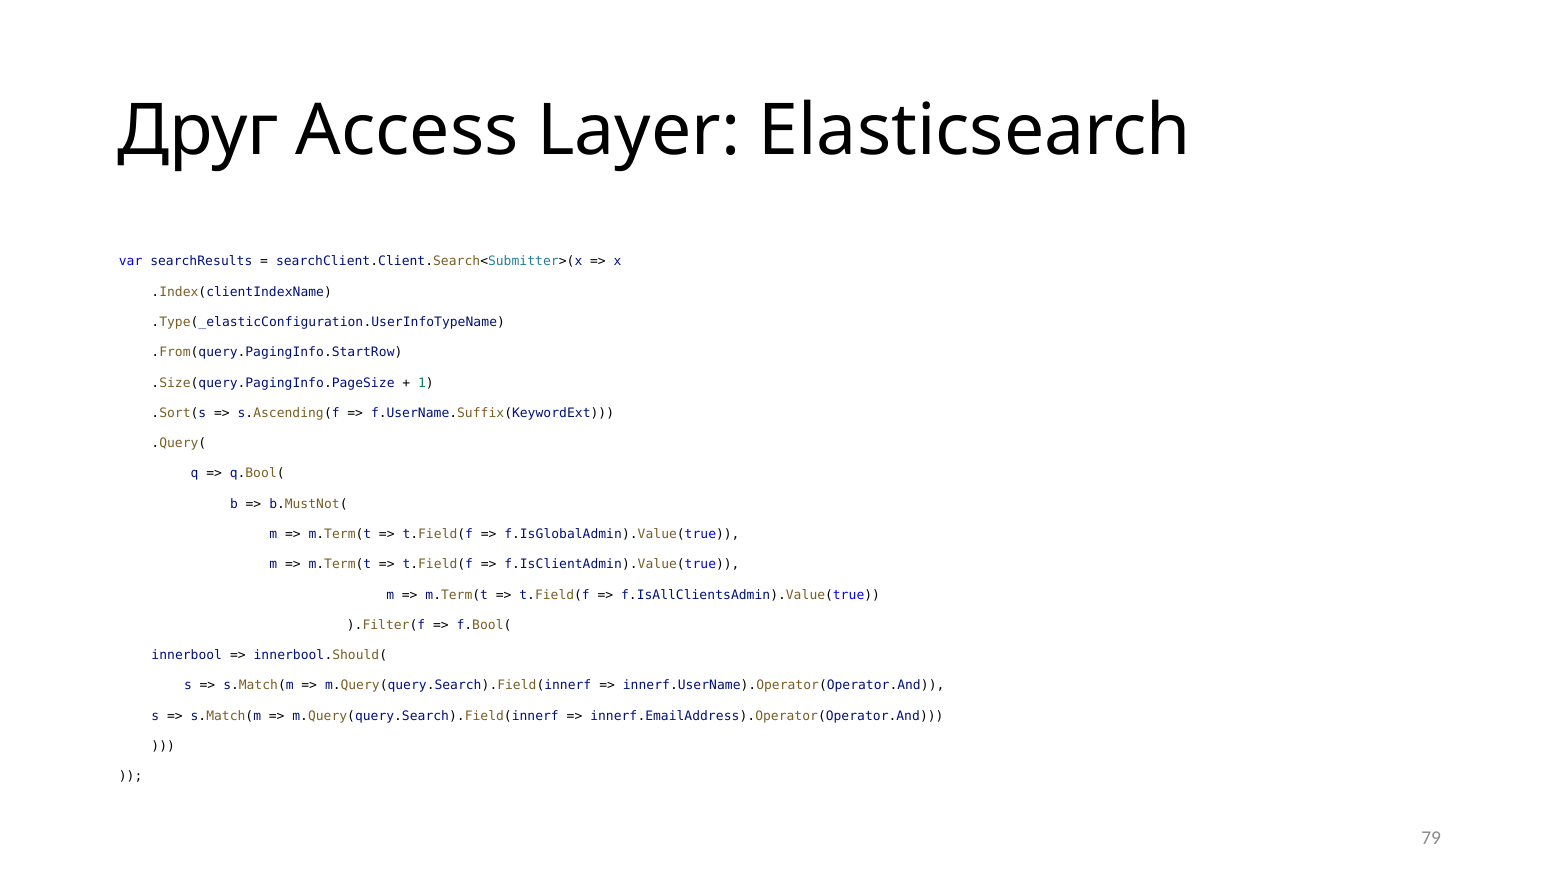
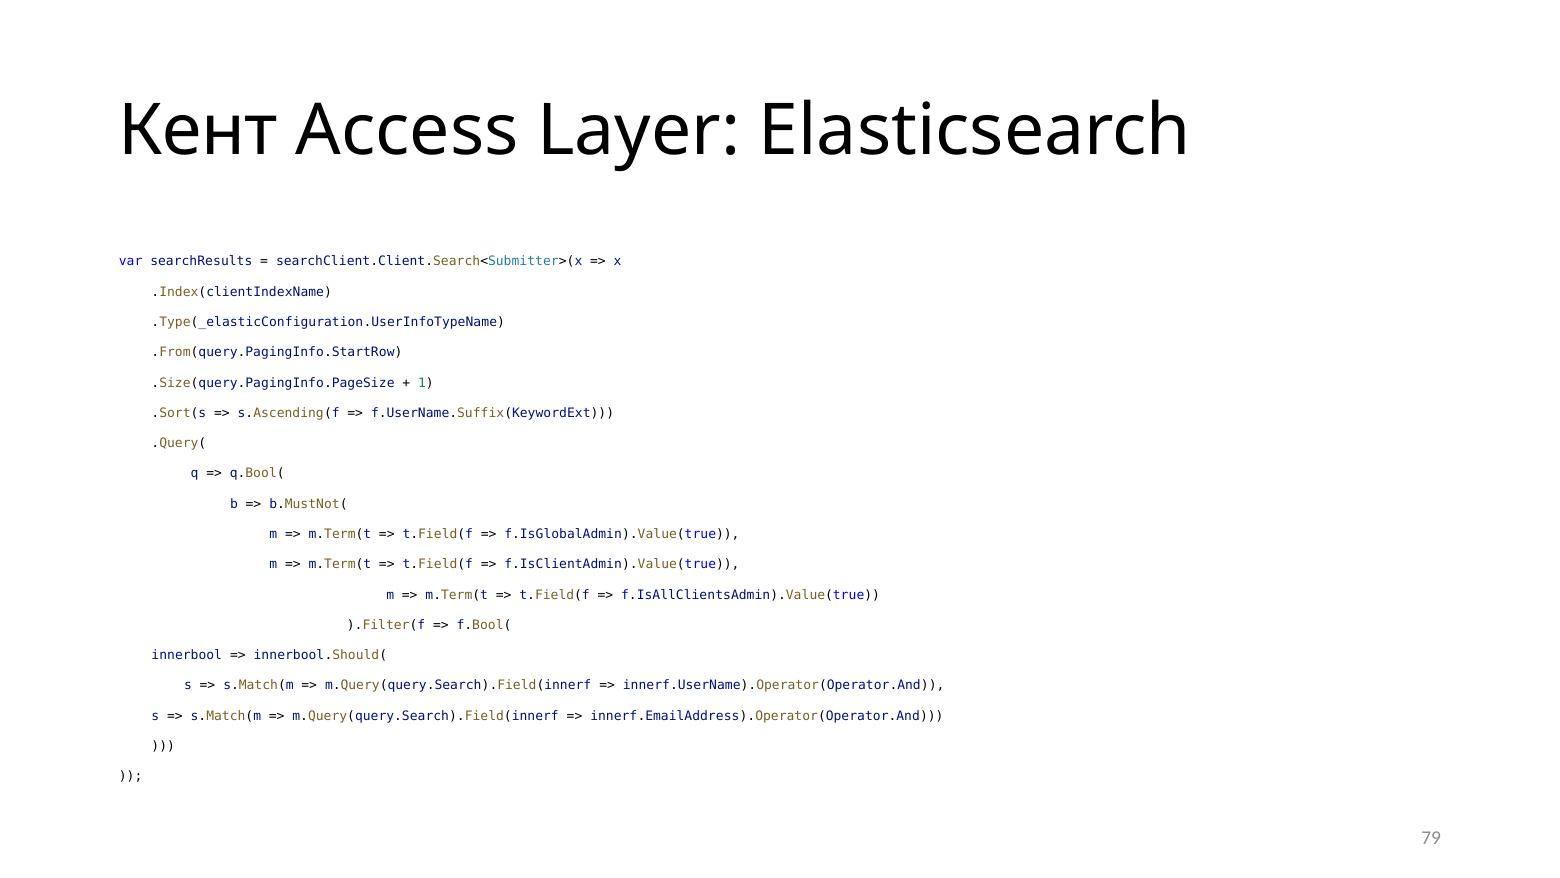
Друг: Друг -> Кент
